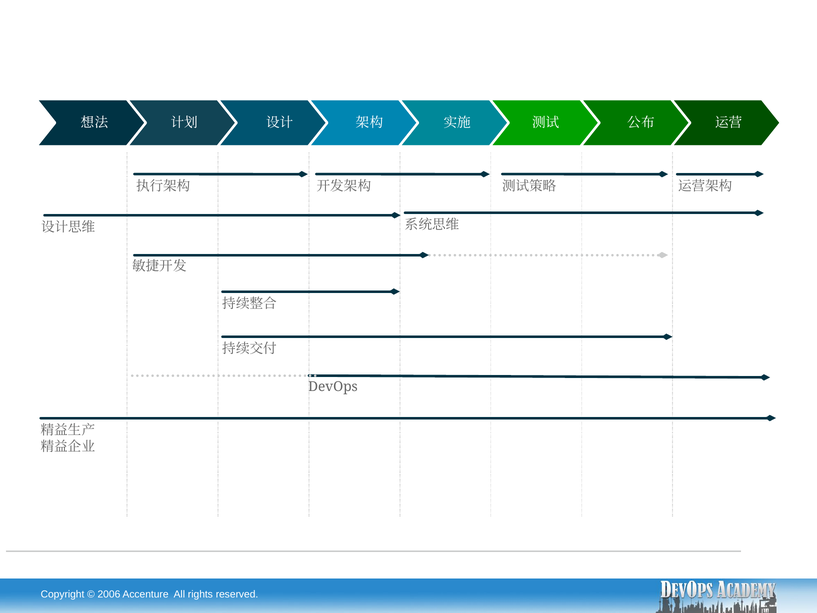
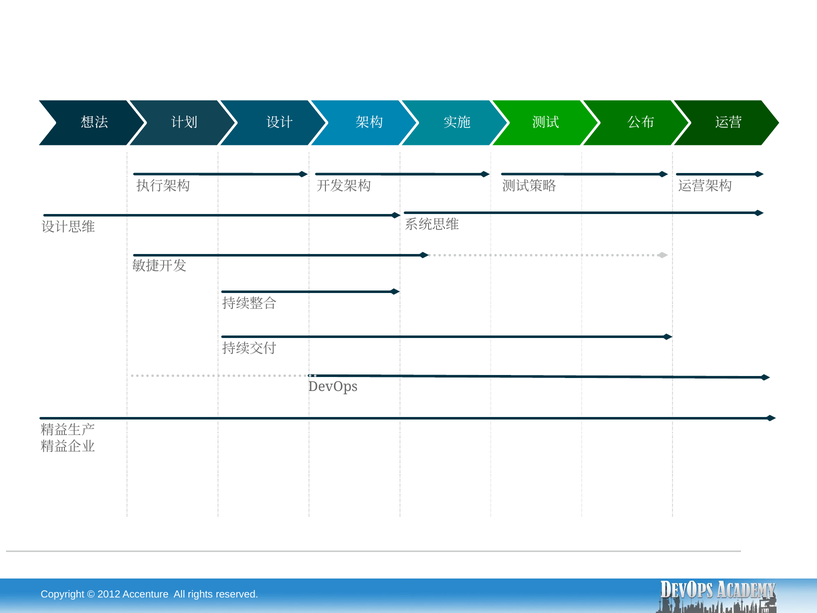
2006: 2006 -> 2012
